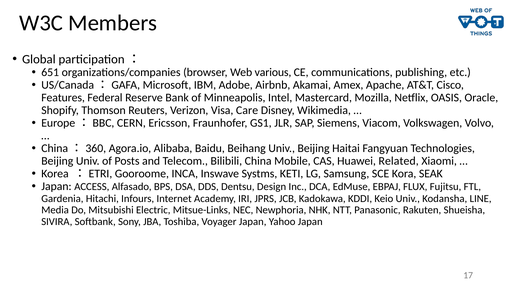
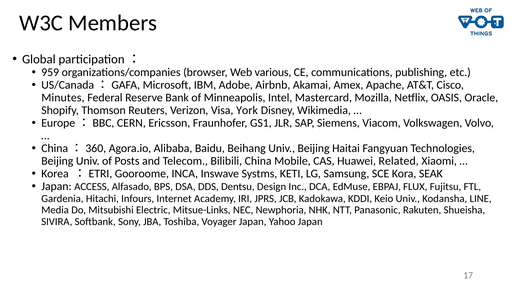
651: 651 -> 959
Features: Features -> Minutes
Care: Care -> York
